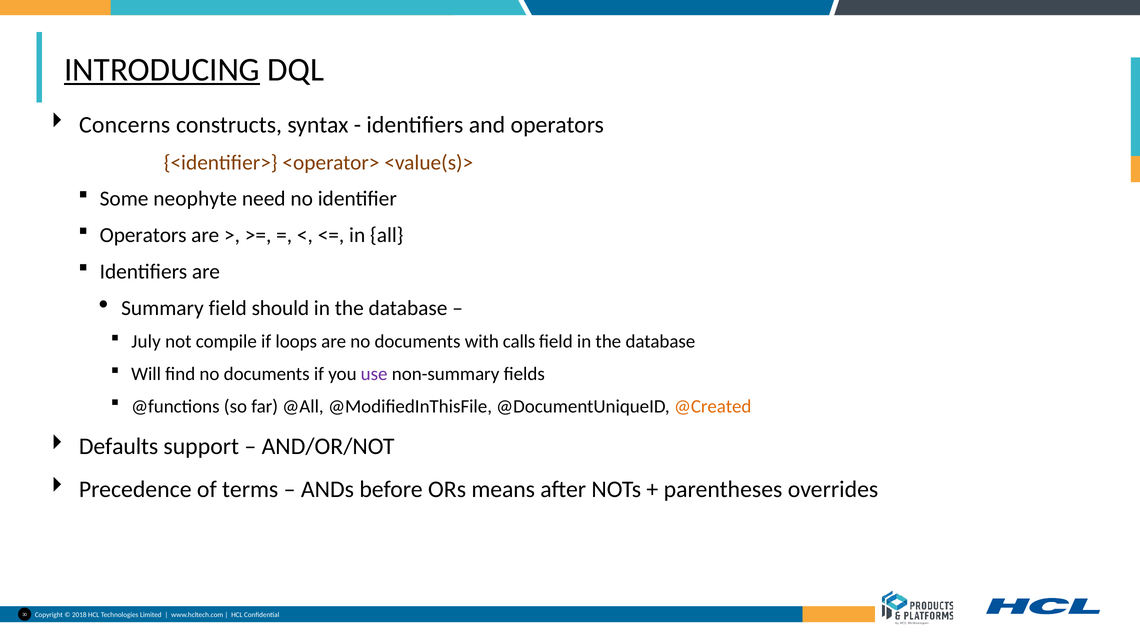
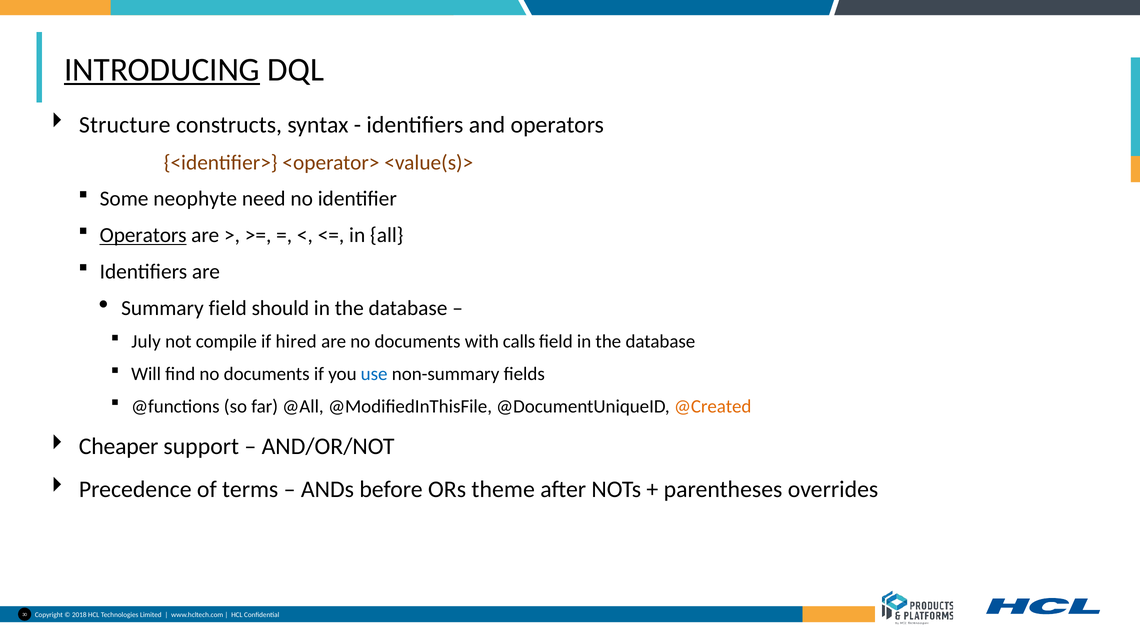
Concerns: Concerns -> Structure
Operators at (143, 235) underline: none -> present
loops: loops -> hired
use colour: purple -> blue
Defaults: Defaults -> Cheaper
means: means -> theme
